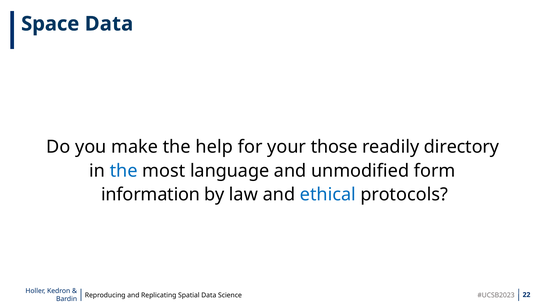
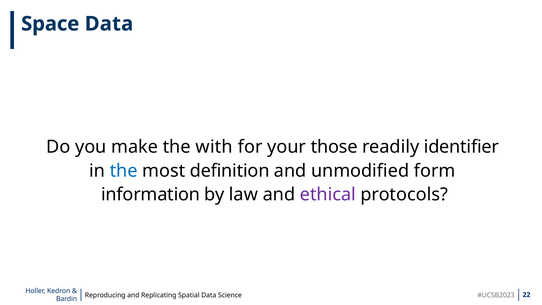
help: help -> with
directory: directory -> identifier
language: language -> definition
ethical colour: blue -> purple
